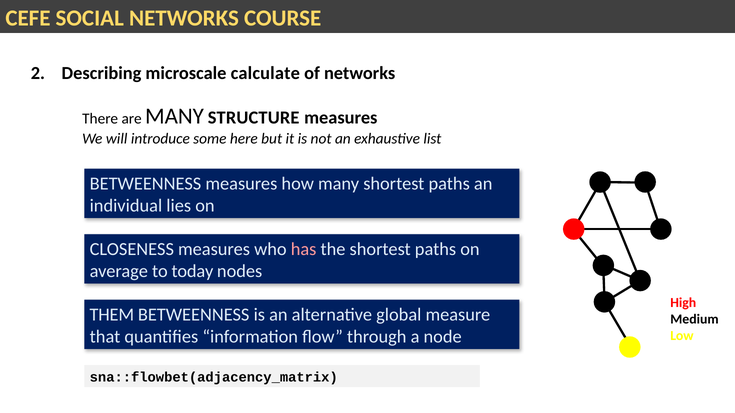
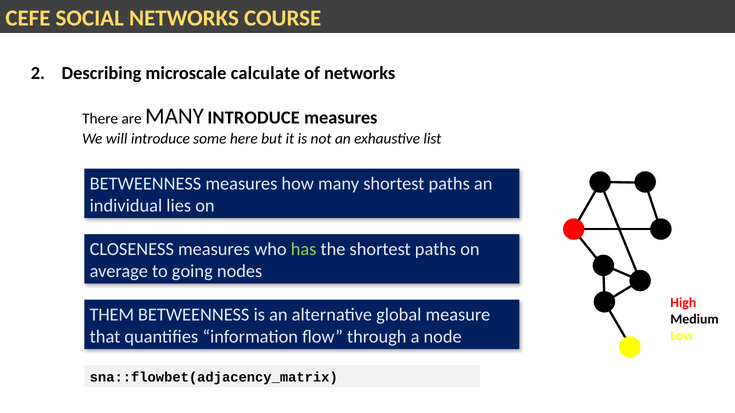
MANY STRUCTURE: STRUCTURE -> INTRODUCE
has colour: pink -> light green
today: today -> going
